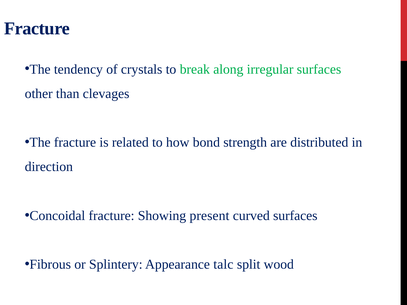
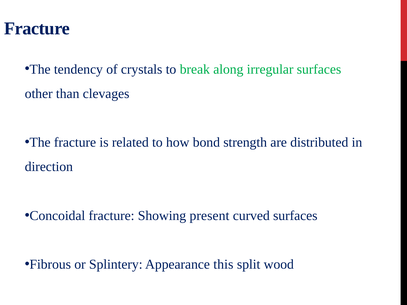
talc: talc -> this
